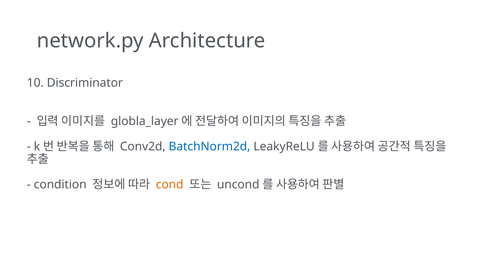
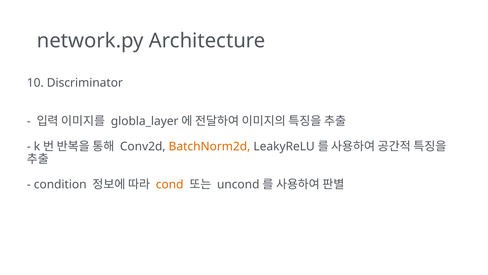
BatchNorm2d colour: blue -> orange
